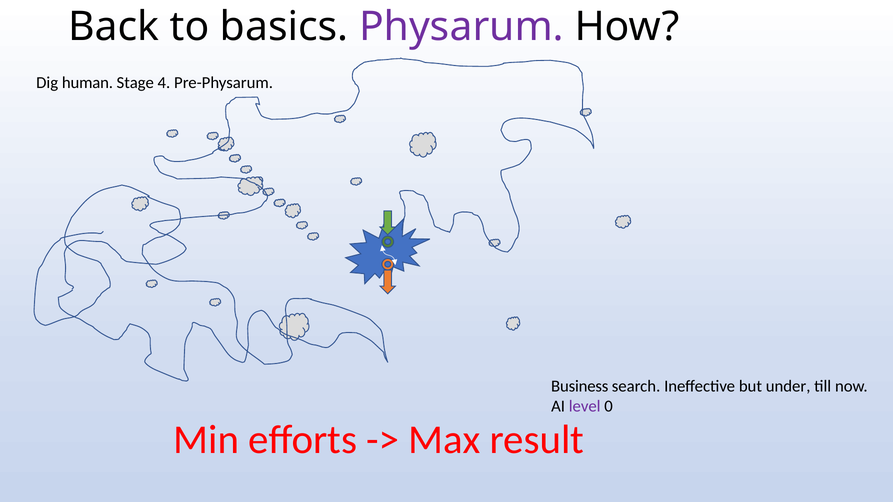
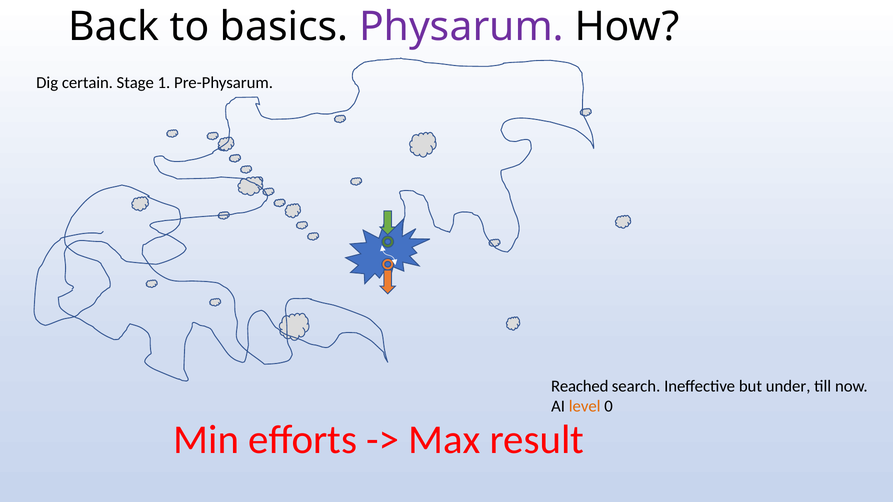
human: human -> certain
4: 4 -> 1
Business: Business -> Reached
level colour: purple -> orange
